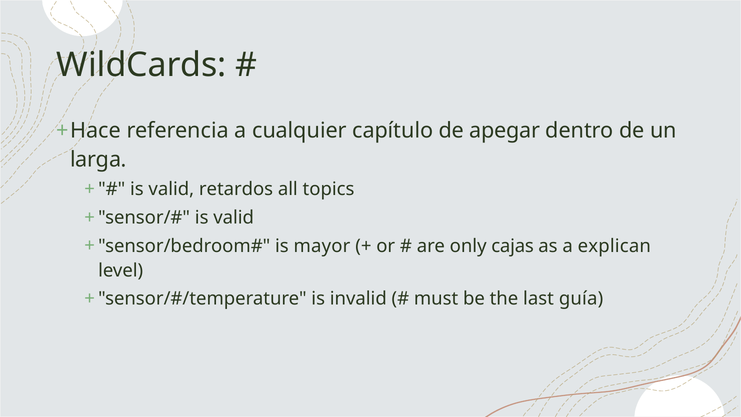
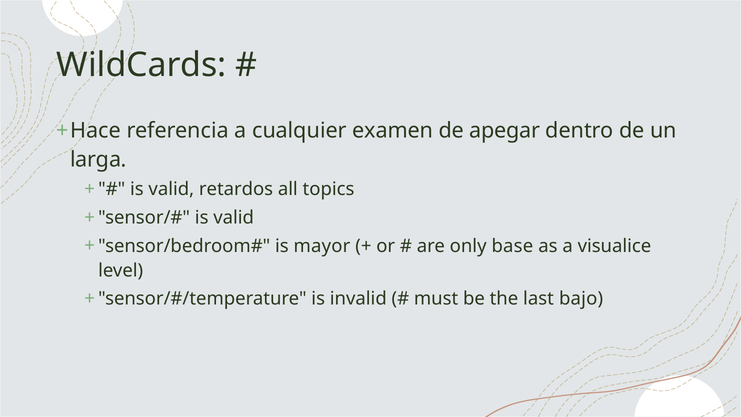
capítulo: capítulo -> examen
cajas: cajas -> base
explican: explican -> visualice
guía: guía -> bajo
